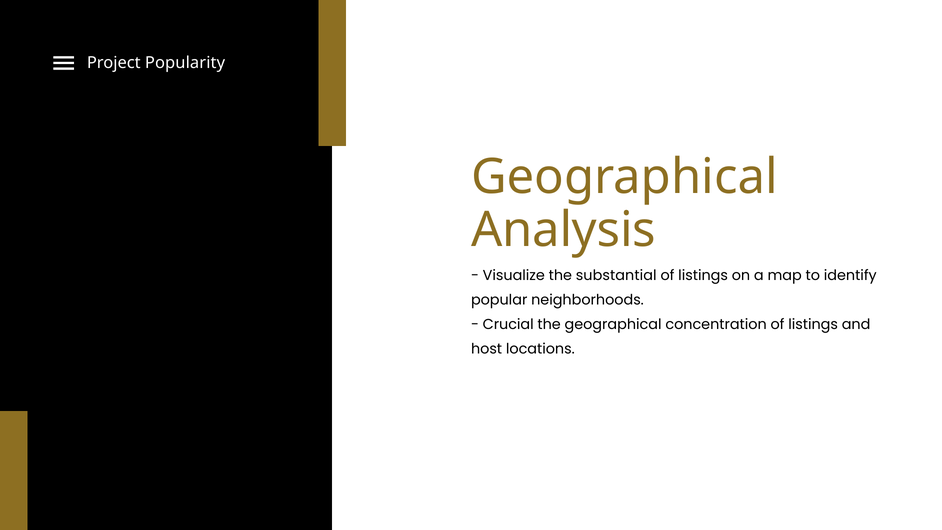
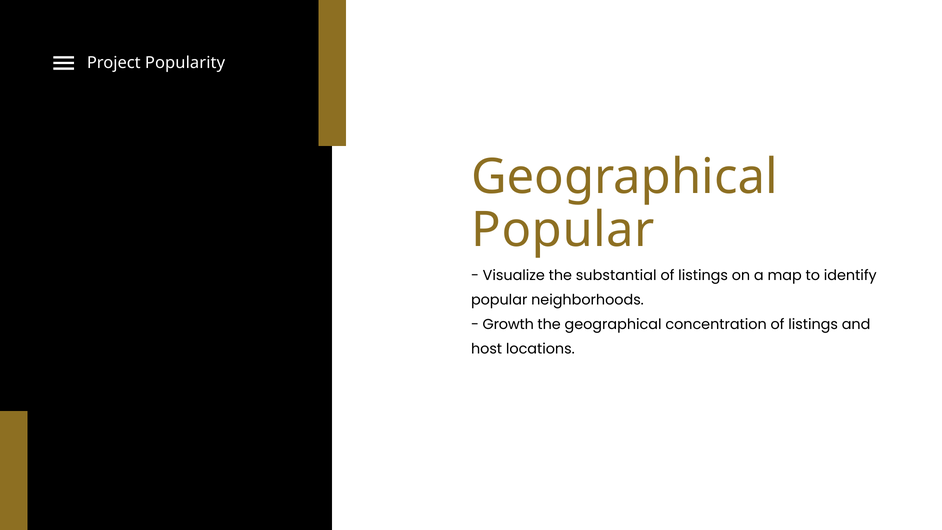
Analysis at (563, 230): Analysis -> Popular
Crucial: Crucial -> Growth
